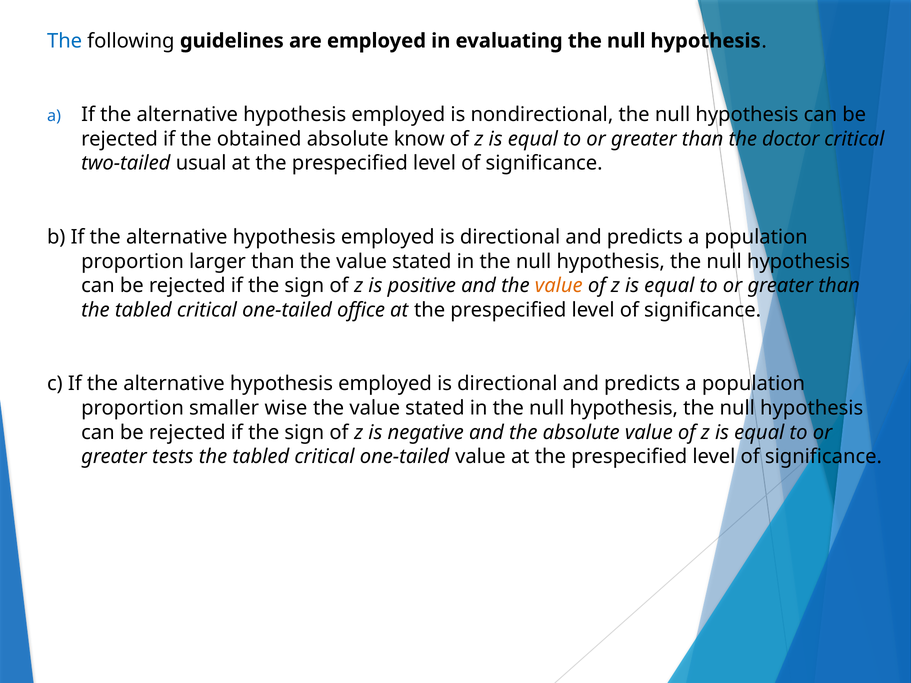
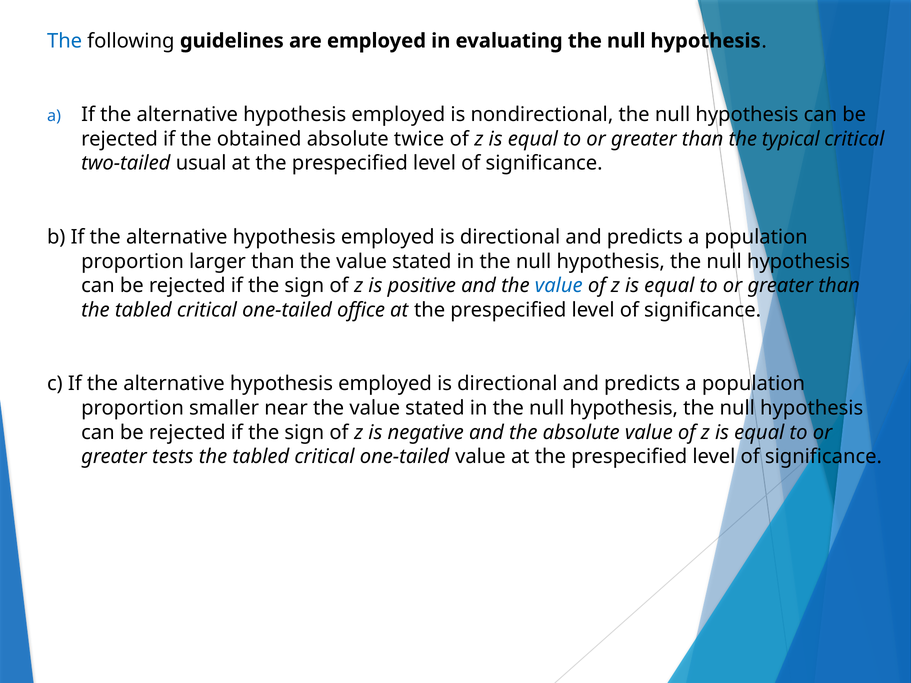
know: know -> twice
doctor: doctor -> typical
value at (559, 286) colour: orange -> blue
wise: wise -> near
